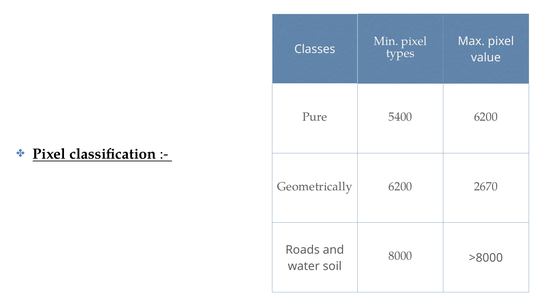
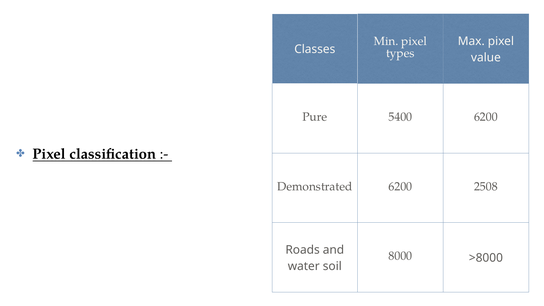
Geometrically: Geometrically -> Demonstrated
2670: 2670 -> 2508
